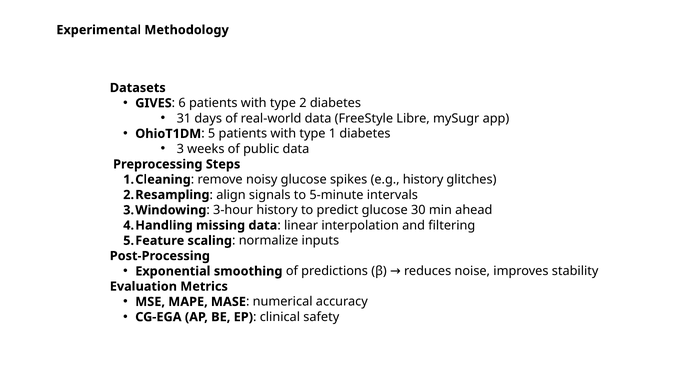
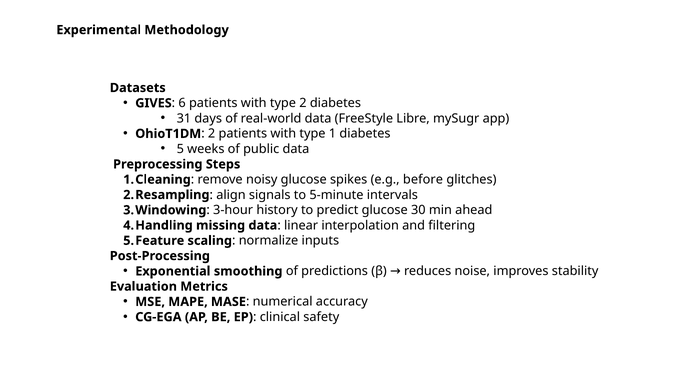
5 at (212, 134): 5 -> 2
3: 3 -> 5
e.g history: history -> before
